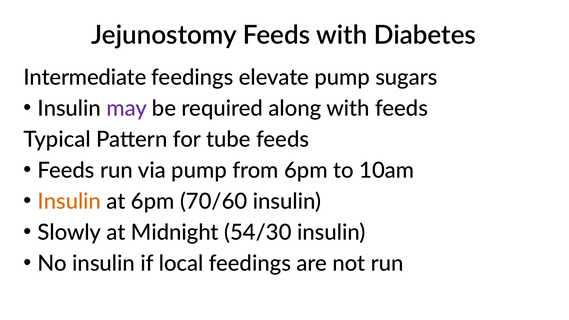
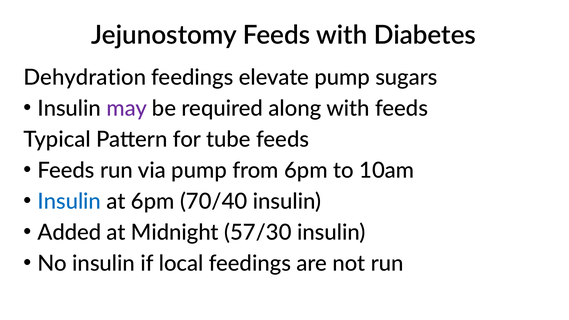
Intermediate: Intermediate -> Dehydration
Insulin at (69, 201) colour: orange -> blue
70/60: 70/60 -> 70/40
Slowly: Slowly -> Added
54/30: 54/30 -> 57/30
